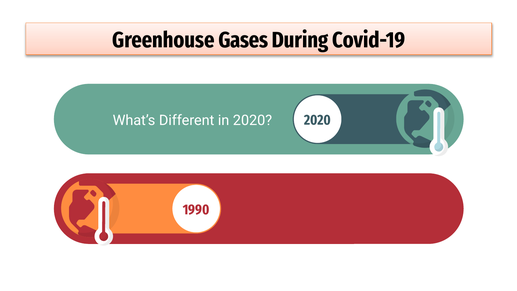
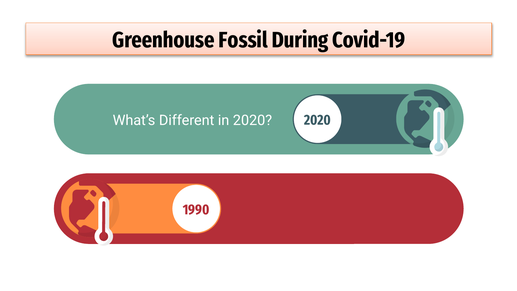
Gases: Gases -> Fossil
